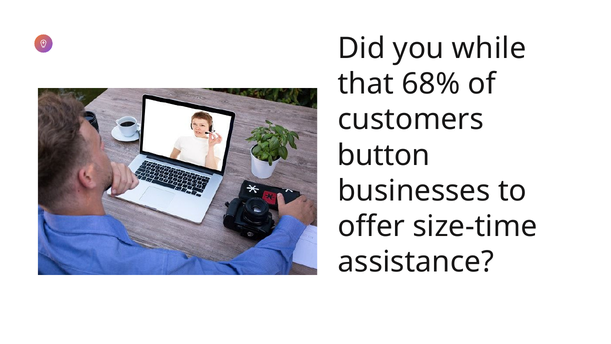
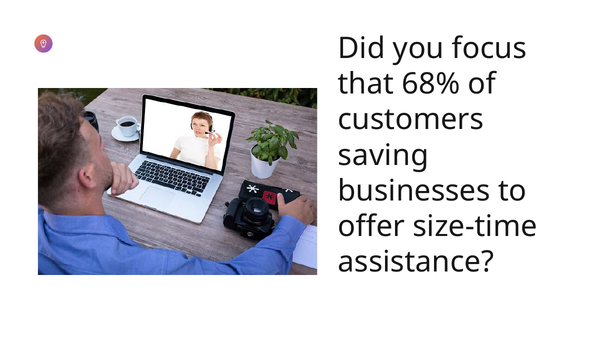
while: while -> focus
button: button -> saving
